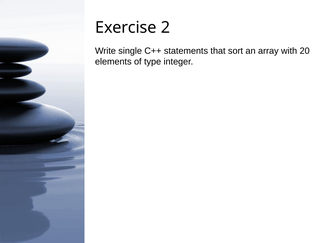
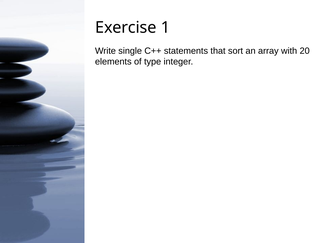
2: 2 -> 1
